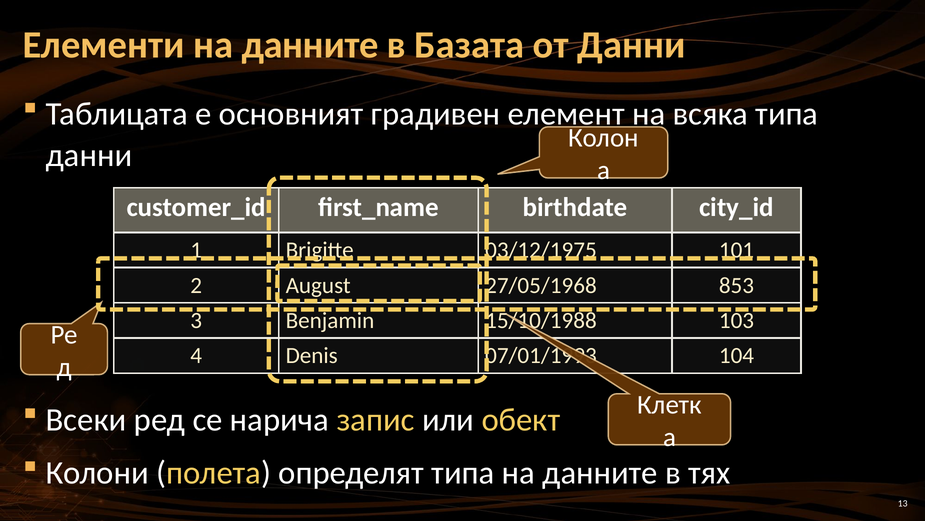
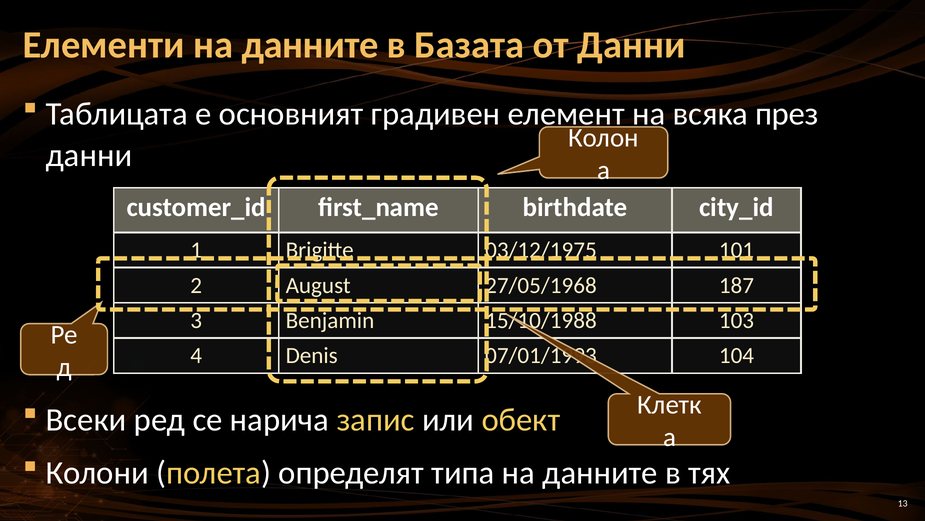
всяка типа: типа -> през
853: 853 -> 187
